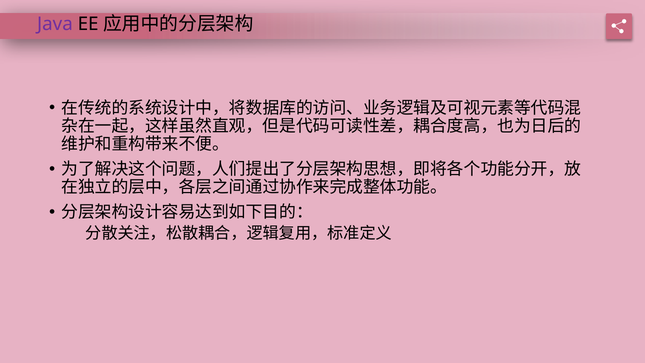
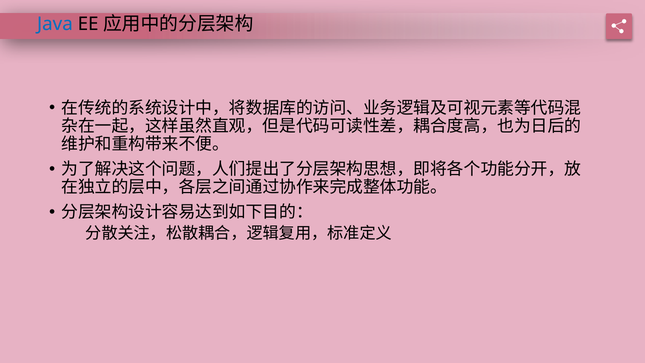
Java colour: purple -> blue
